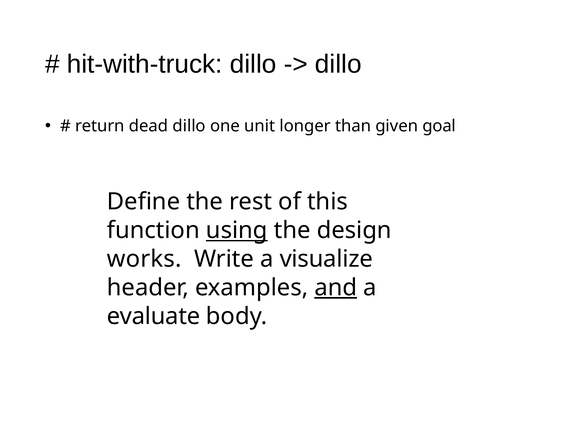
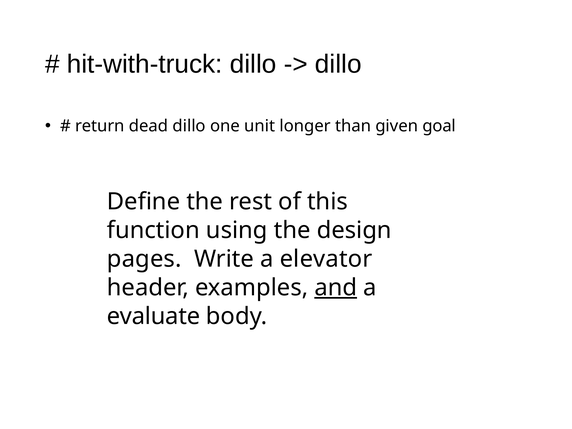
using underline: present -> none
works: works -> pages
visualize: visualize -> elevator
